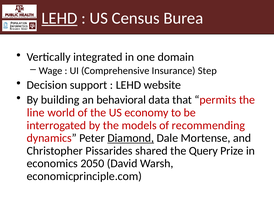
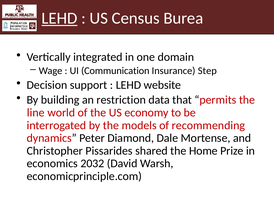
Comprehensive: Comprehensive -> Communication
behavioral: behavioral -> restriction
Diamond underline: present -> none
Query: Query -> Home
2050: 2050 -> 2032
